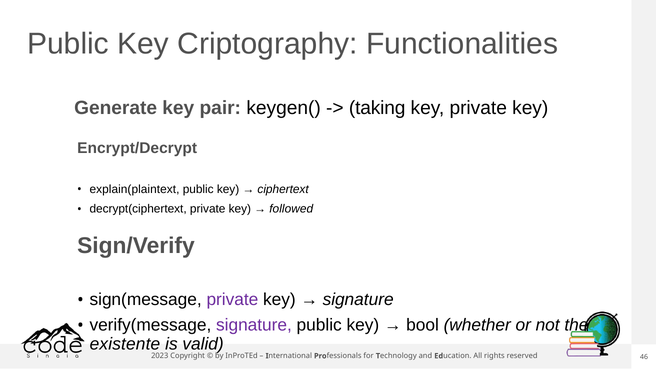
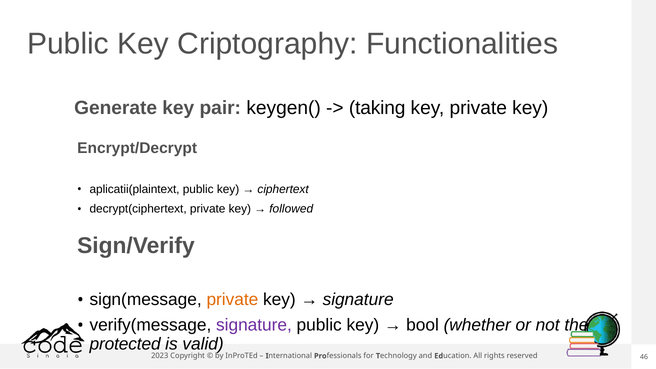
explain(plaintext: explain(plaintext -> aplicatii(plaintext
private at (232, 300) colour: purple -> orange
existente: existente -> protected
